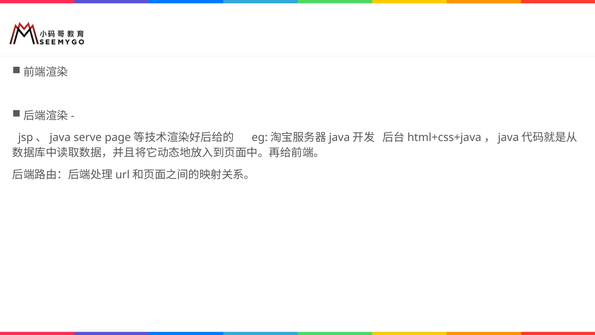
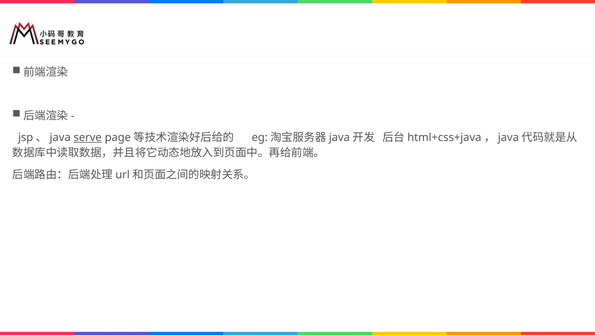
serve underline: none -> present
